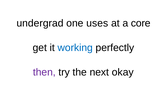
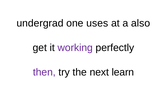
core: core -> also
working colour: blue -> purple
okay: okay -> learn
